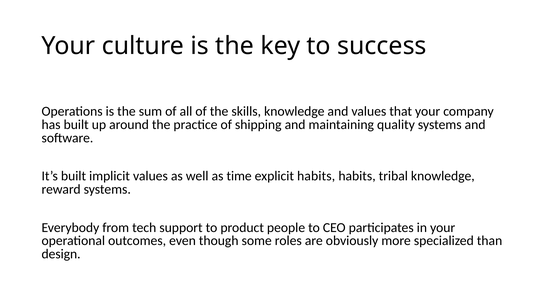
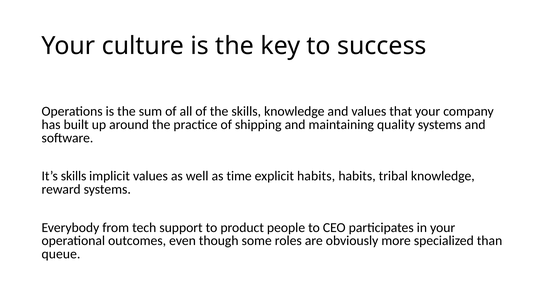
It’s built: built -> skills
design: design -> queue
